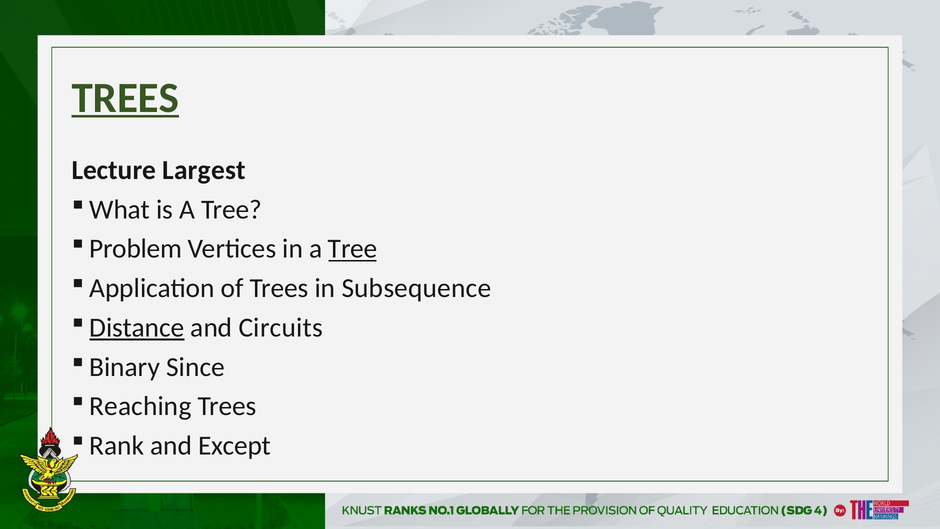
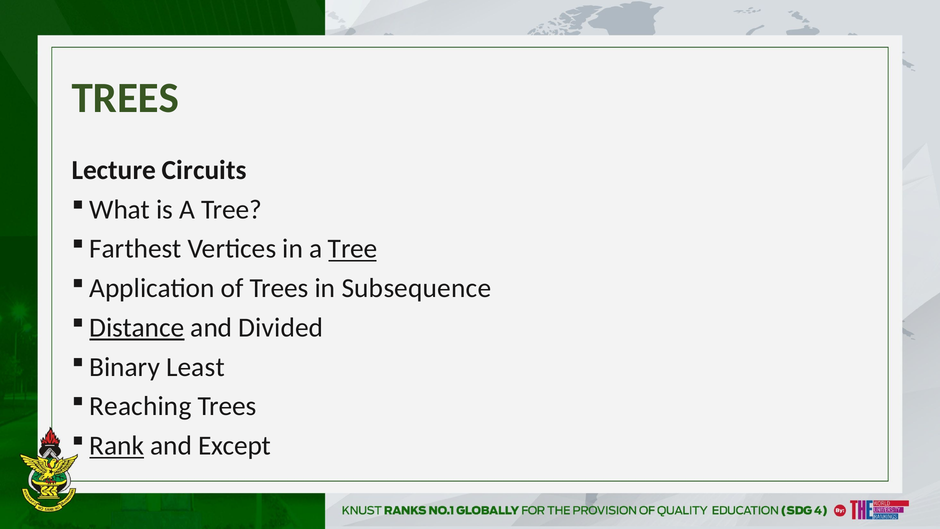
TREES at (125, 98) underline: present -> none
Largest: Largest -> Circuits
Problem: Problem -> Farthest
Circuits: Circuits -> Divided
Since: Since -> Least
Rank underline: none -> present
